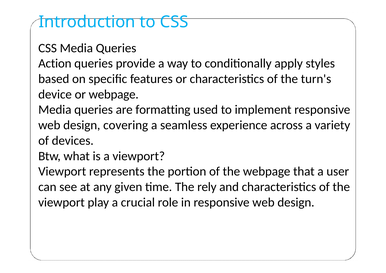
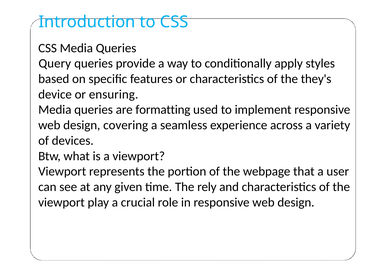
Action: Action -> Query
turn's: turn's -> they's
or webpage: webpage -> ensuring
